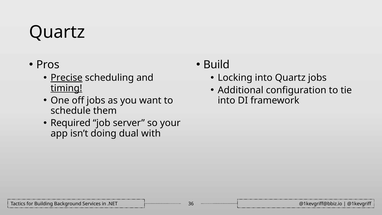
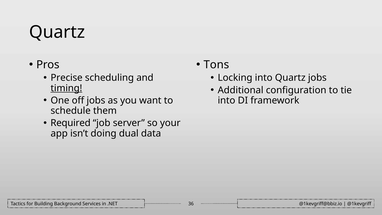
Build: Build -> Tons
Precise underline: present -> none
with: with -> data
